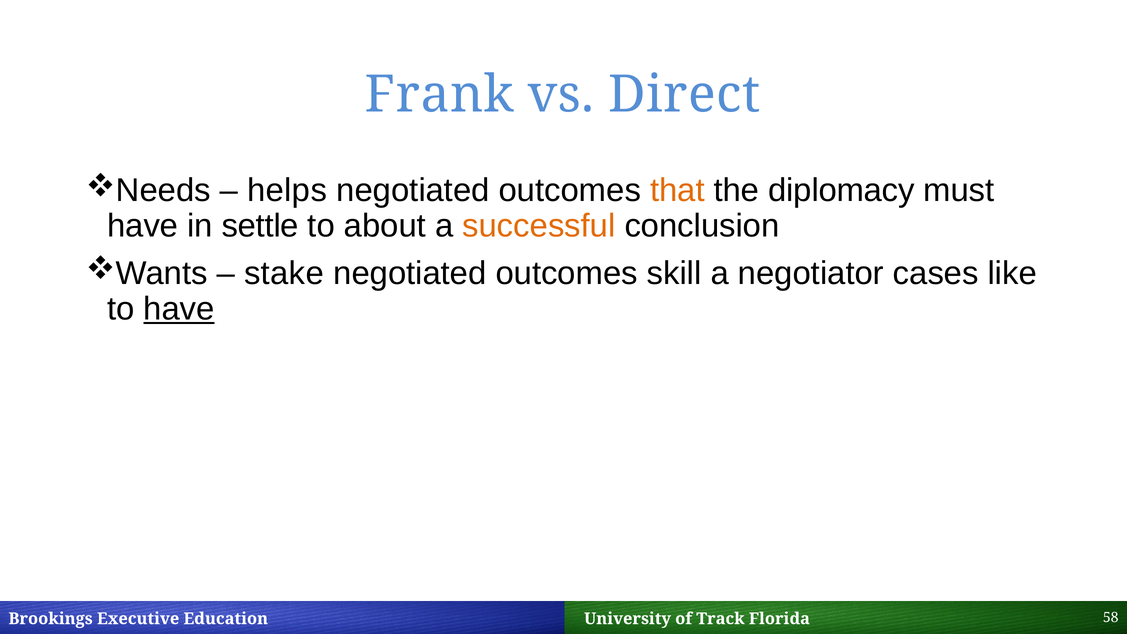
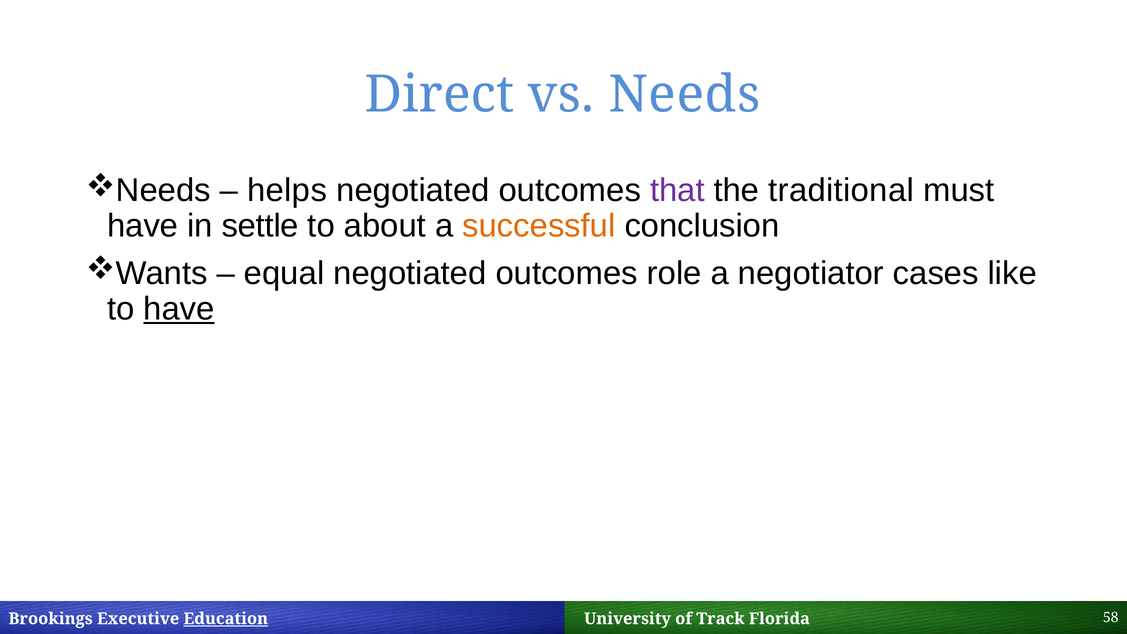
Frank: Frank -> Direct
Direct: Direct -> Needs
that colour: orange -> purple
diplomacy: diplomacy -> traditional
stake: stake -> equal
skill: skill -> role
Education underline: none -> present
